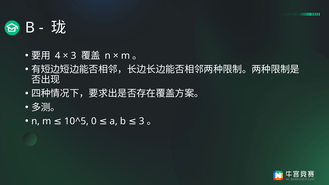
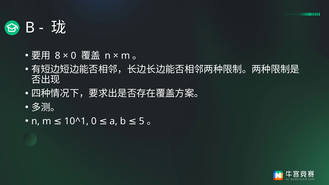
4: 4 -> 8
3 at (74, 56): 3 -> 0
10^5: 10^5 -> 10^1
b 3: 3 -> 5
